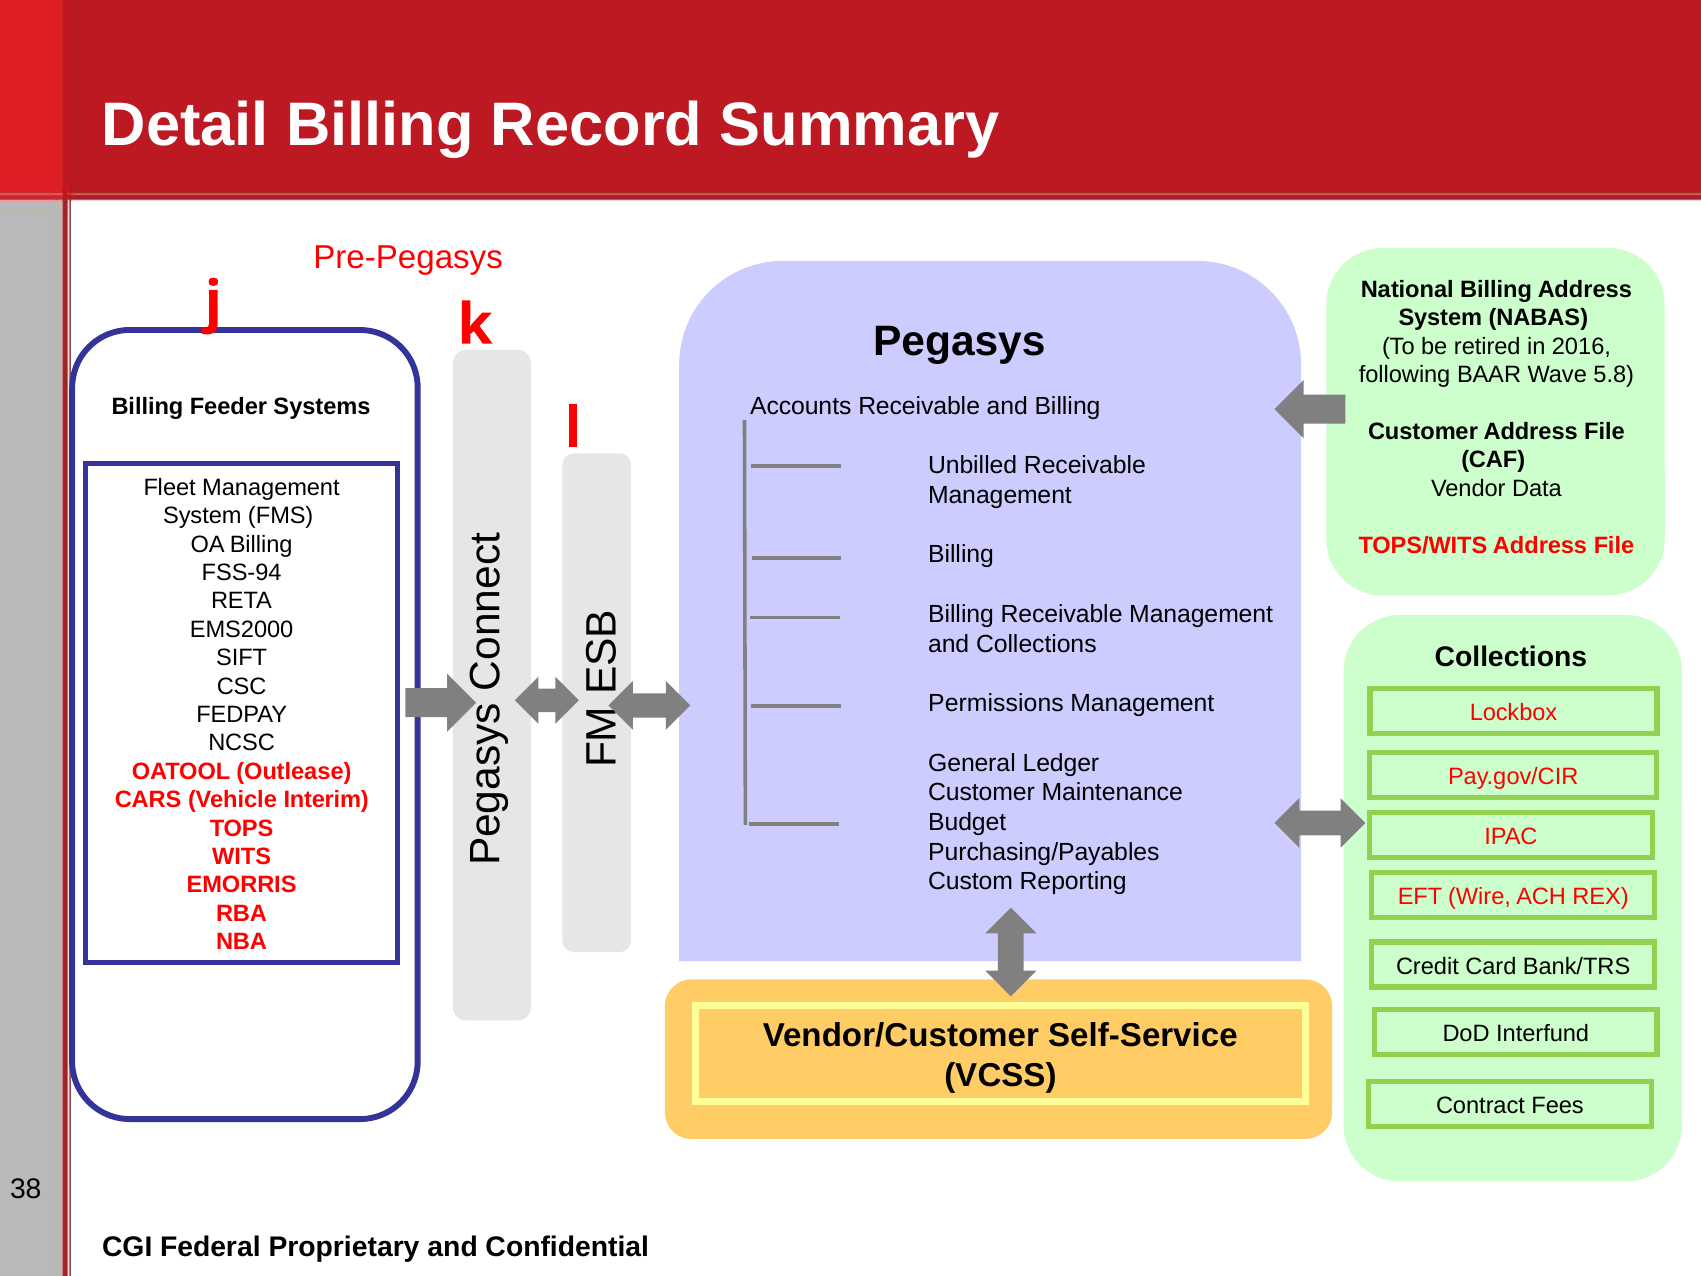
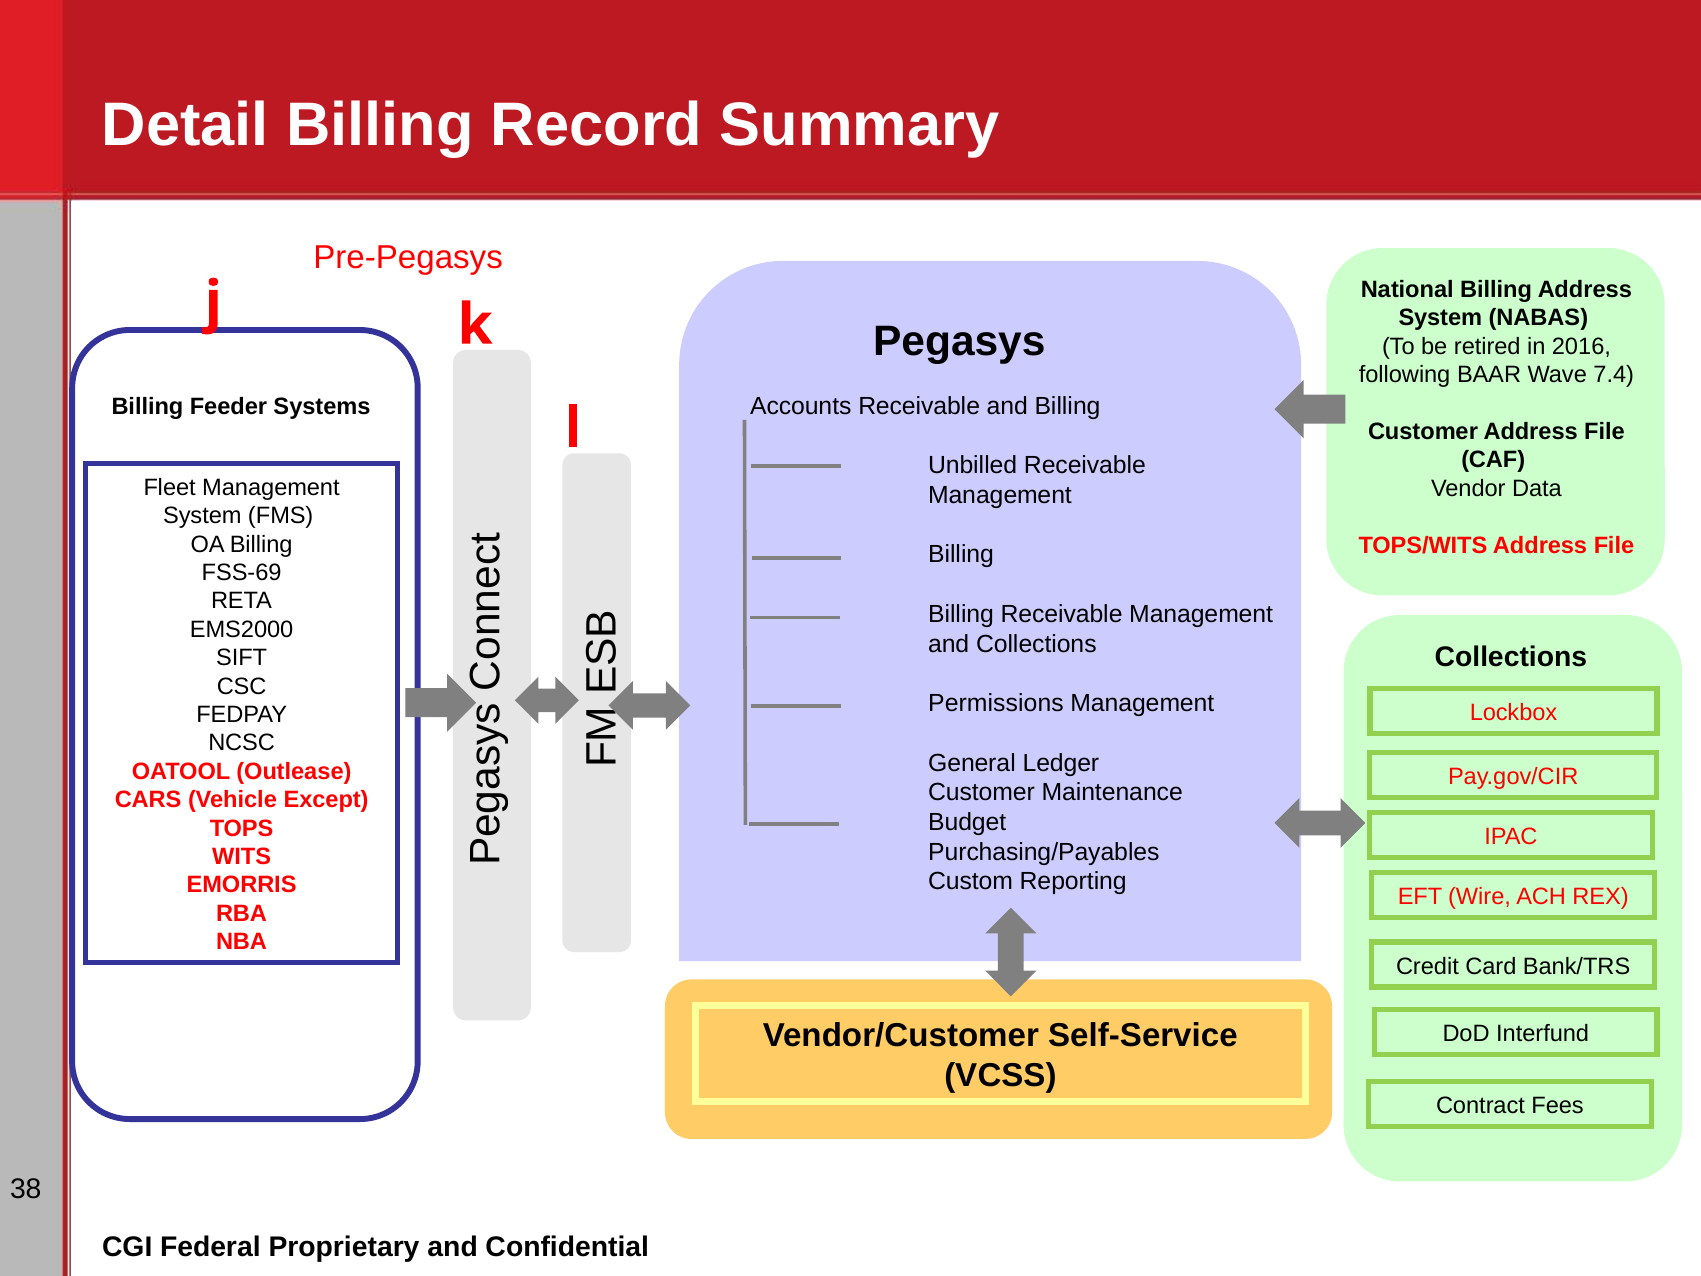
5.8: 5.8 -> 7.4
FSS-94: FSS-94 -> FSS-69
Interim: Interim -> Except
